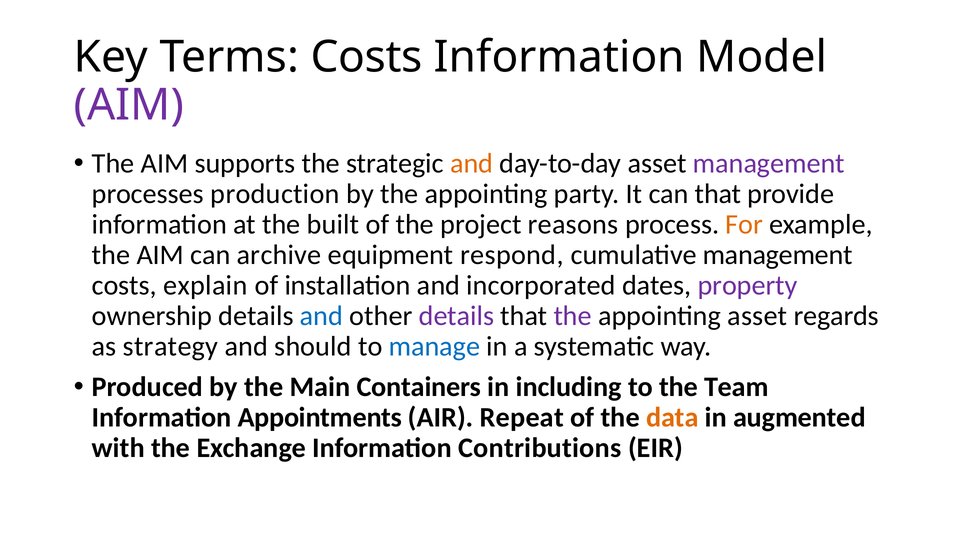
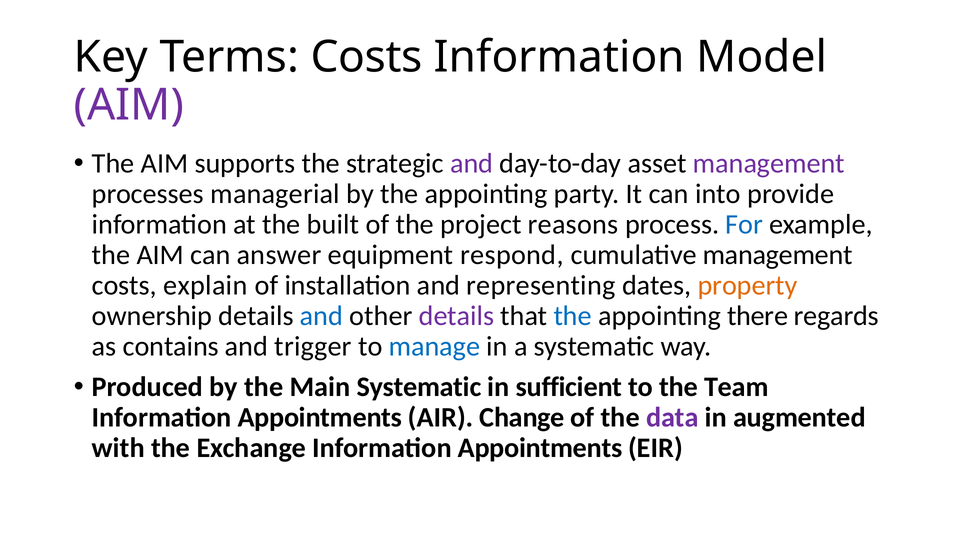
and at (472, 164) colour: orange -> purple
production: production -> managerial
can that: that -> into
For colour: orange -> blue
archive: archive -> answer
incorporated: incorporated -> representing
property colour: purple -> orange
the at (573, 316) colour: purple -> blue
appointing asset: asset -> there
strategy: strategy -> contains
should: should -> trigger
Main Containers: Containers -> Systematic
including: including -> sufficient
Repeat: Repeat -> Change
data colour: orange -> purple
Exchange Information Contributions: Contributions -> Appointments
